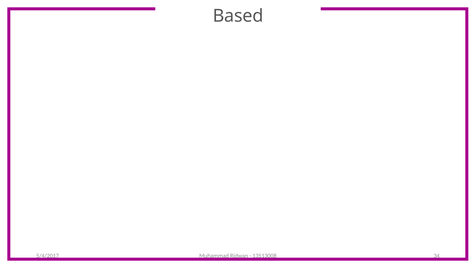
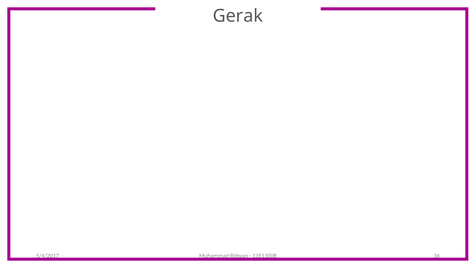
Based: Based -> Gerak
